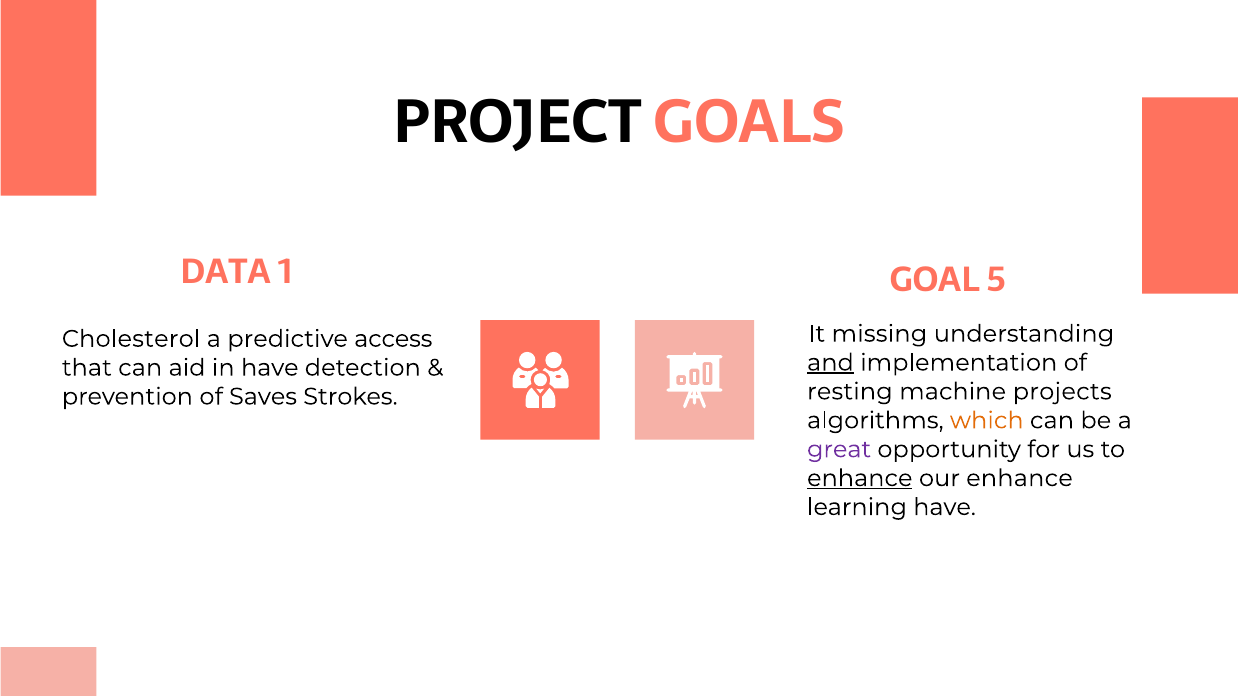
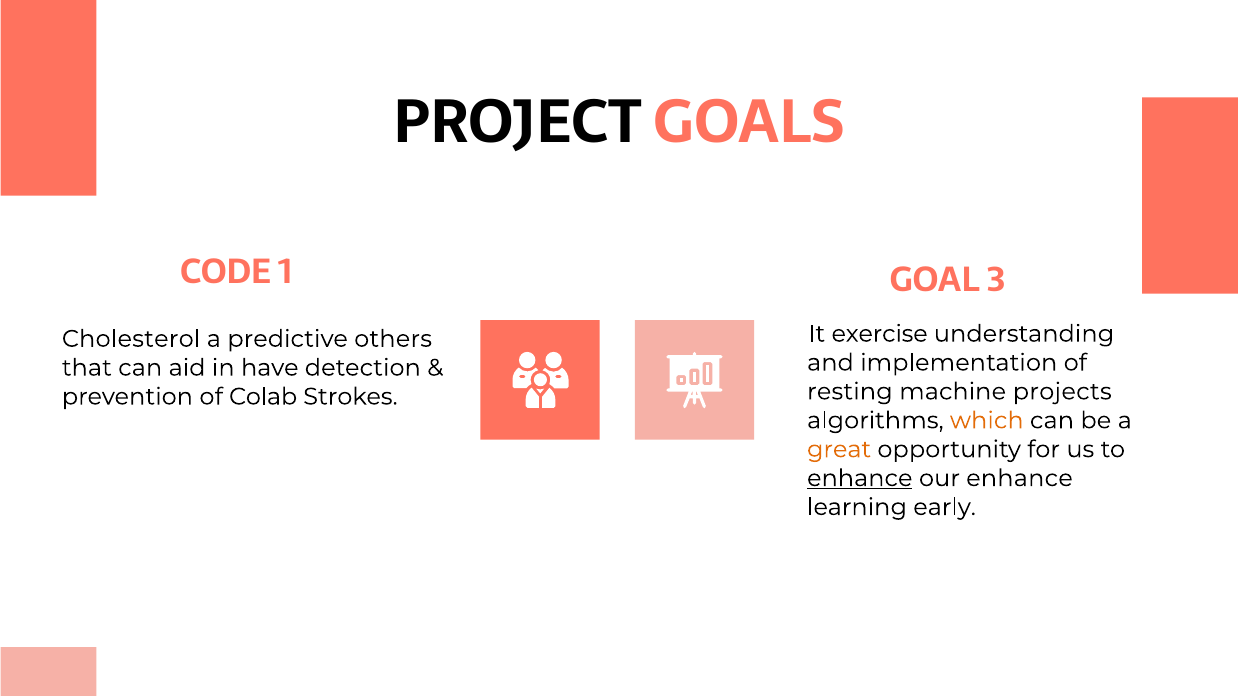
DATA: DATA -> CODE
5: 5 -> 3
missing: missing -> exercise
access: access -> others
and underline: present -> none
Saves: Saves -> Colab
great colour: purple -> orange
learning have: have -> early
